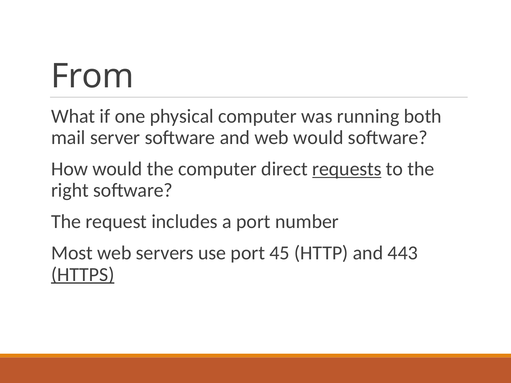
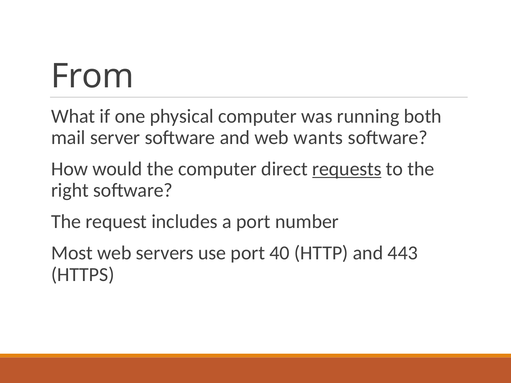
web would: would -> wants
45: 45 -> 40
HTTPS underline: present -> none
